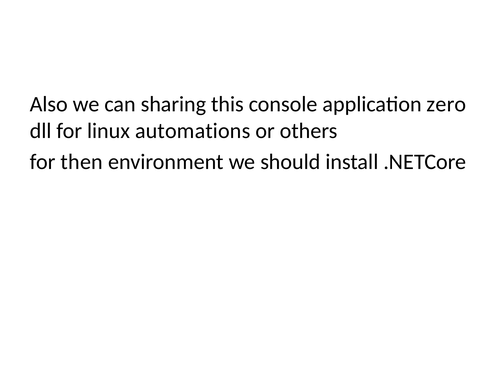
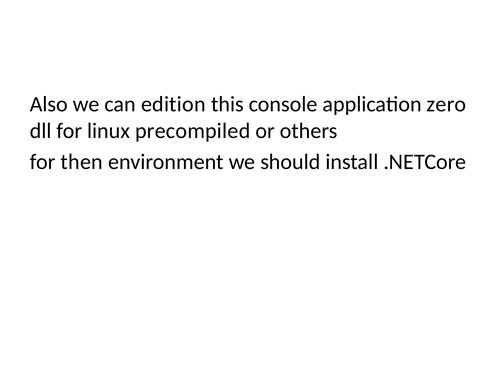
sharing: sharing -> edition
automations: automations -> precompiled
